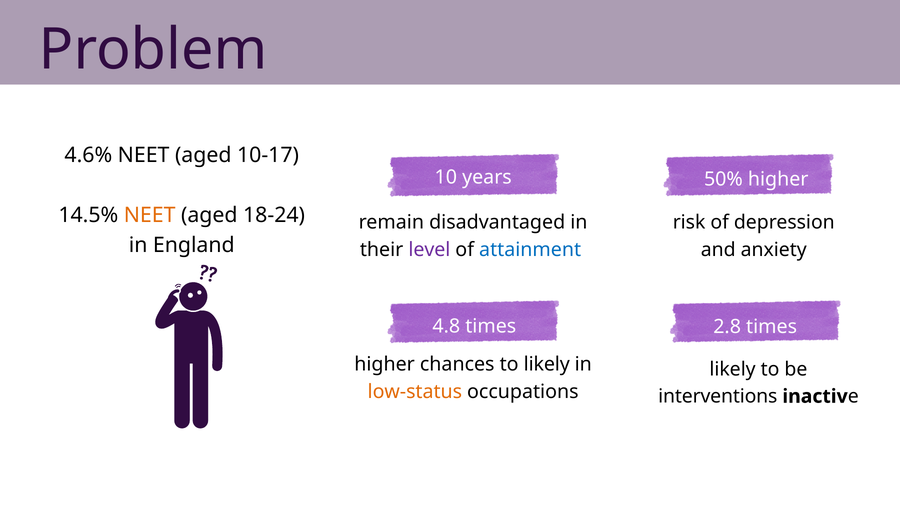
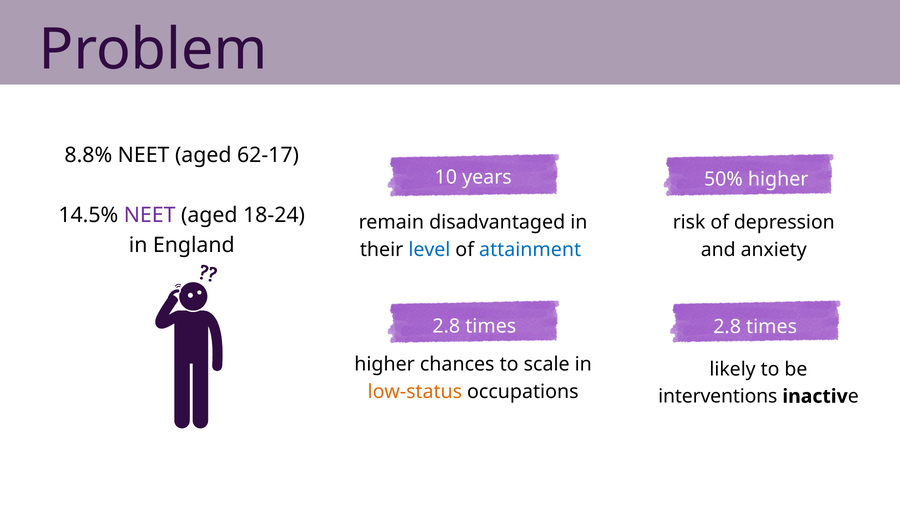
4.6%: 4.6% -> 8.8%
10-17: 10-17 -> 62-17
NEET at (150, 215) colour: orange -> purple
level colour: purple -> blue
4.8 at (446, 326): 4.8 -> 2.8
to likely: likely -> scale
